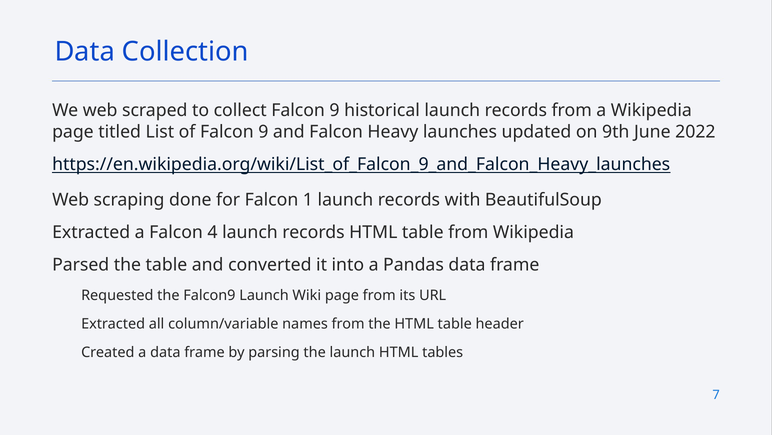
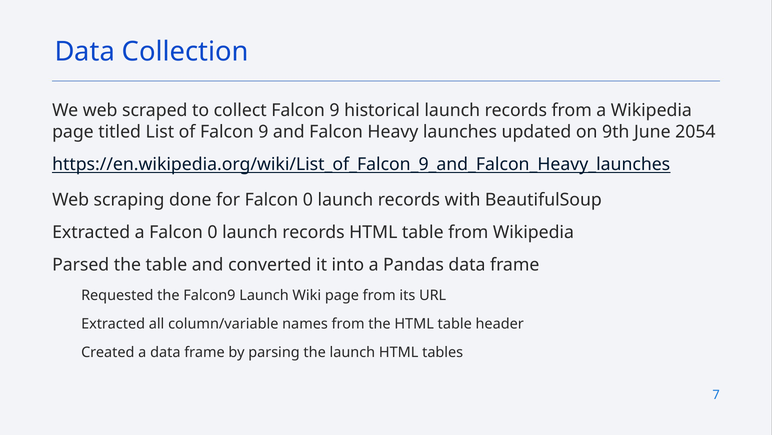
2022: 2022 -> 2054
for Falcon 1: 1 -> 0
a Falcon 4: 4 -> 0
